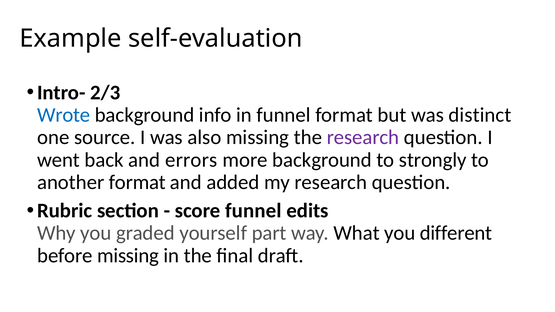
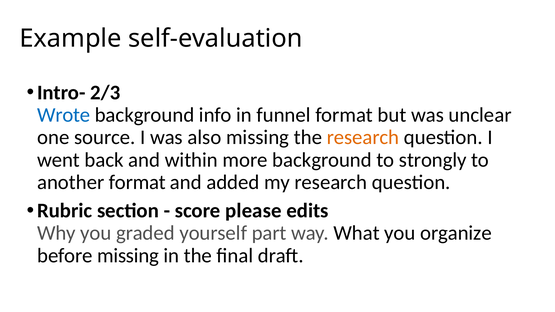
distinct: distinct -> unclear
research at (363, 138) colour: purple -> orange
errors: errors -> within
score funnel: funnel -> please
different: different -> organize
